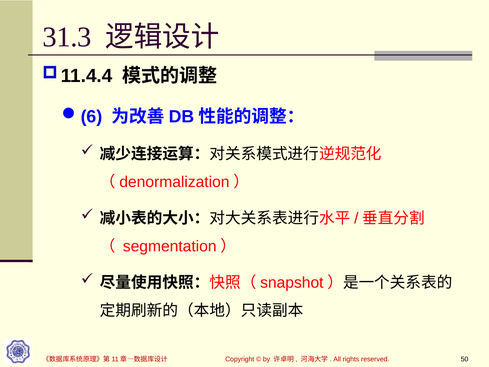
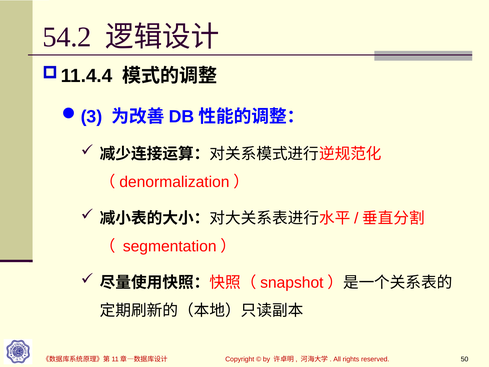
31.3: 31.3 -> 54.2
6: 6 -> 3
